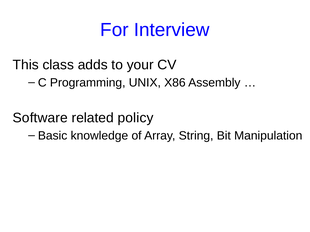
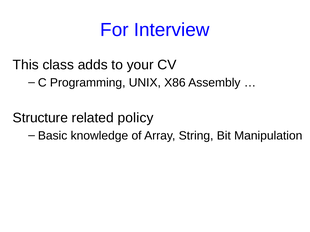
Software: Software -> Structure
